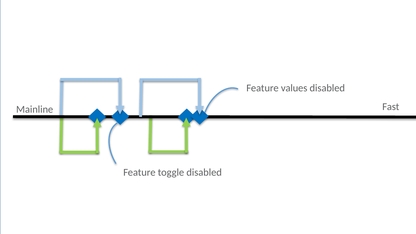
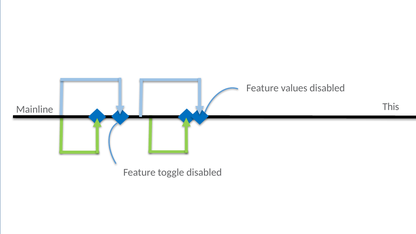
Fast: Fast -> This
